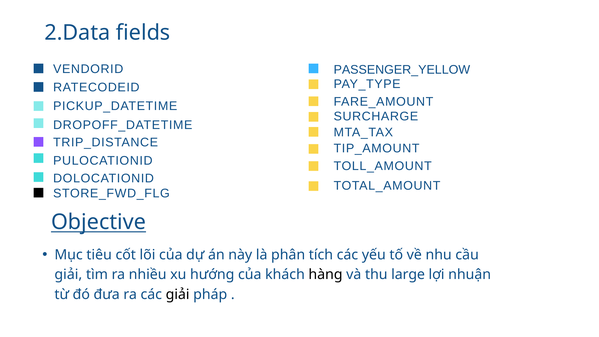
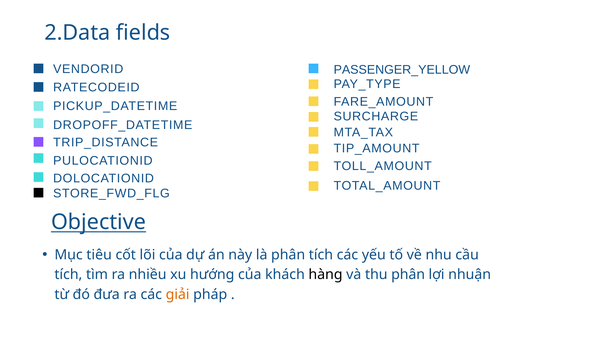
giải at (68, 275): giải -> tích
thu large: large -> phân
giải at (178, 294) colour: black -> orange
